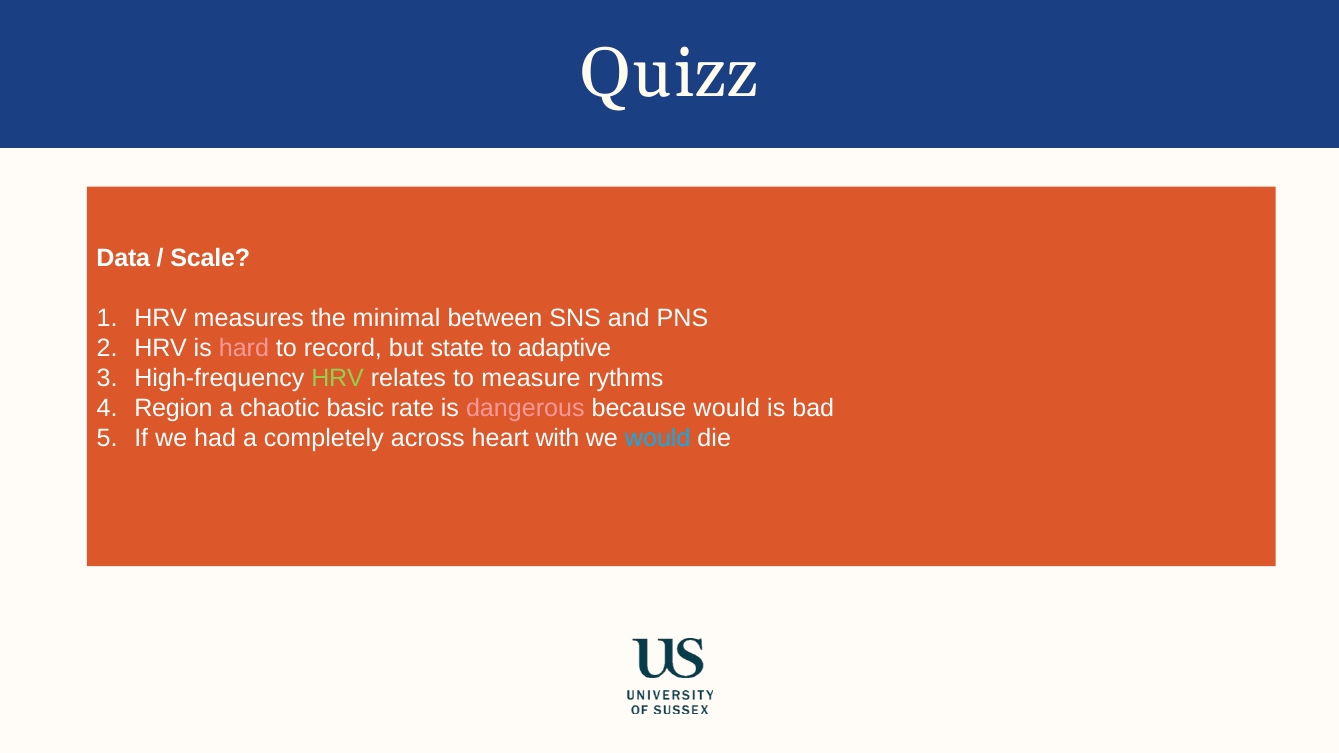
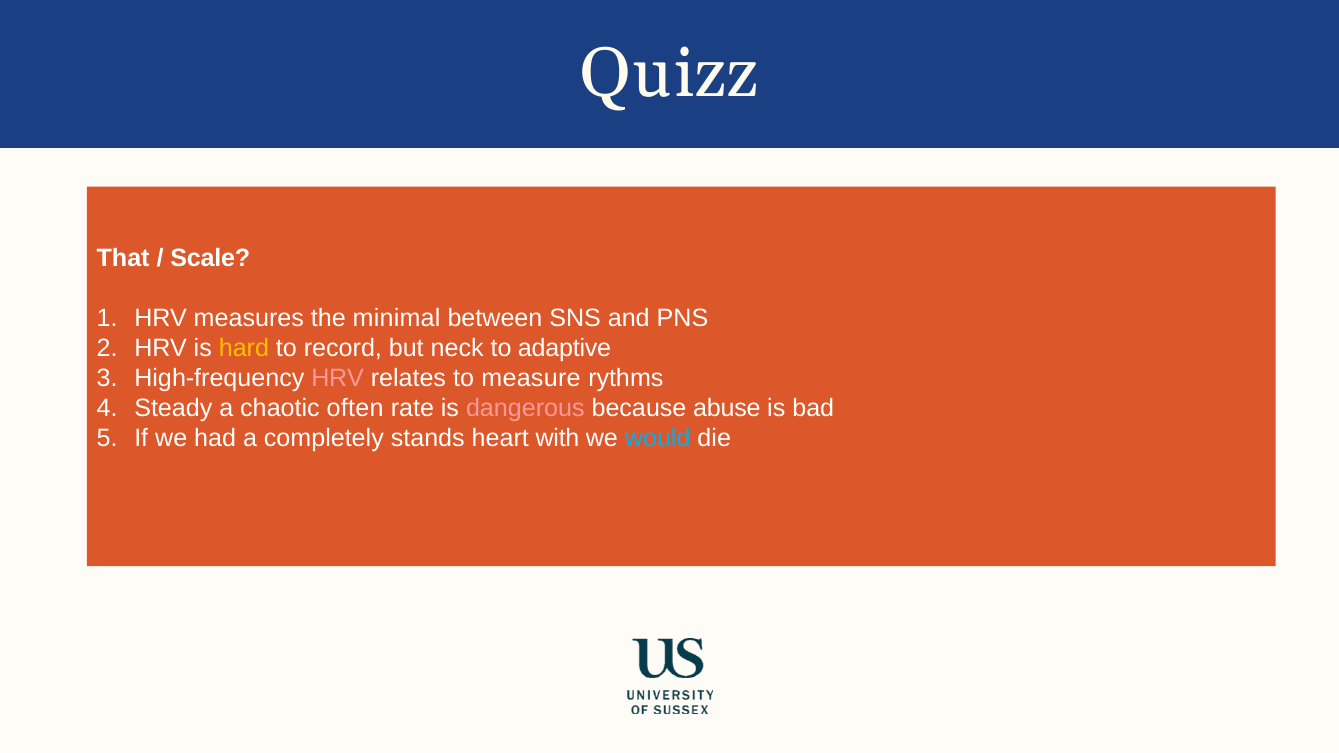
Data: Data -> That
hard colour: pink -> yellow
state: state -> neck
HRV at (338, 378) colour: light green -> pink
Region: Region -> Steady
basic: basic -> often
because would: would -> abuse
across: across -> stands
